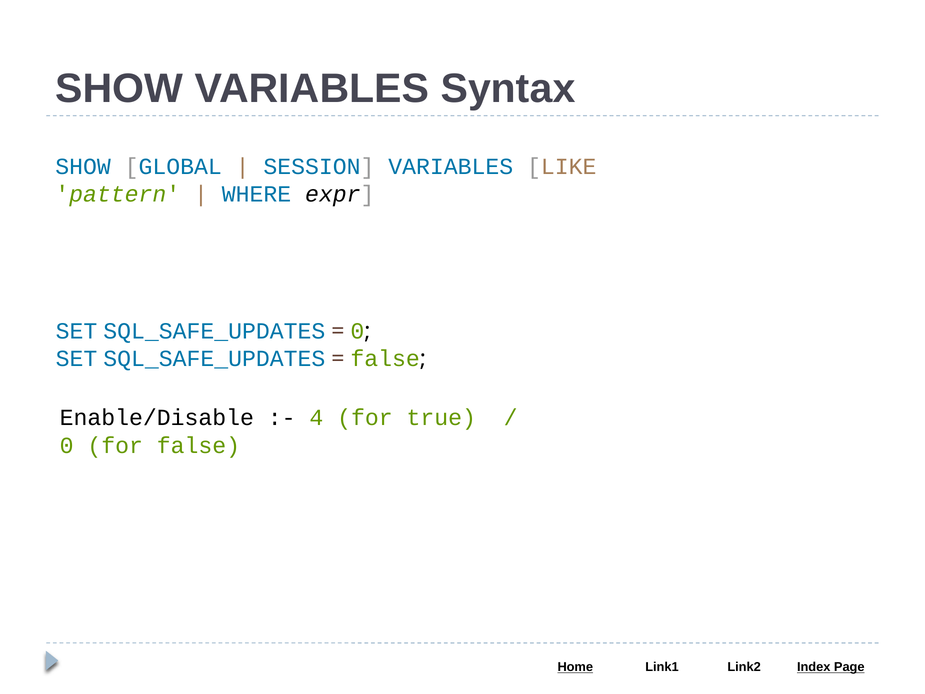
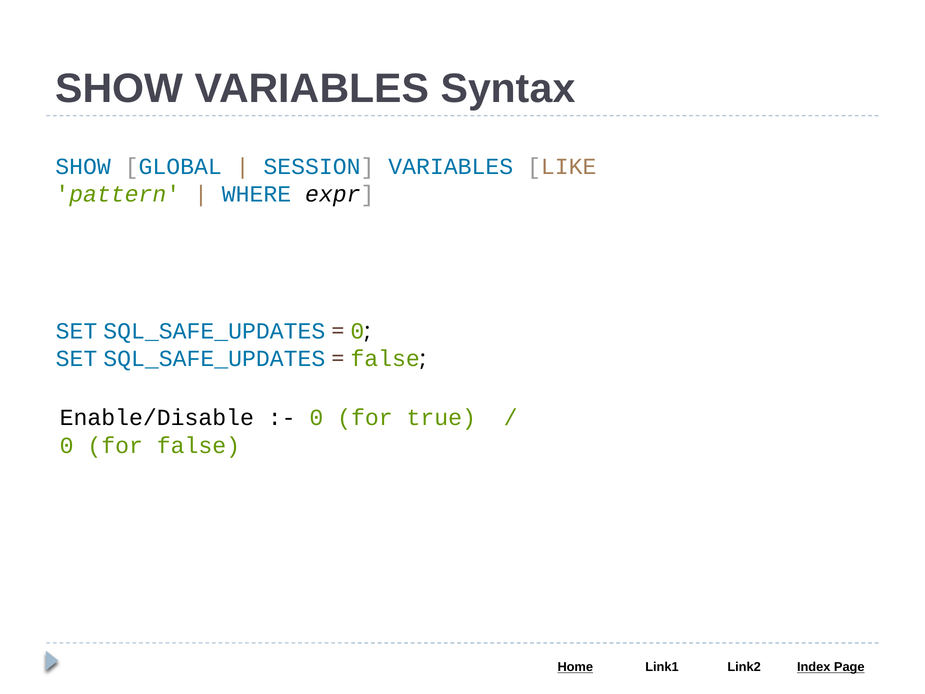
4 at (316, 417): 4 -> 0
